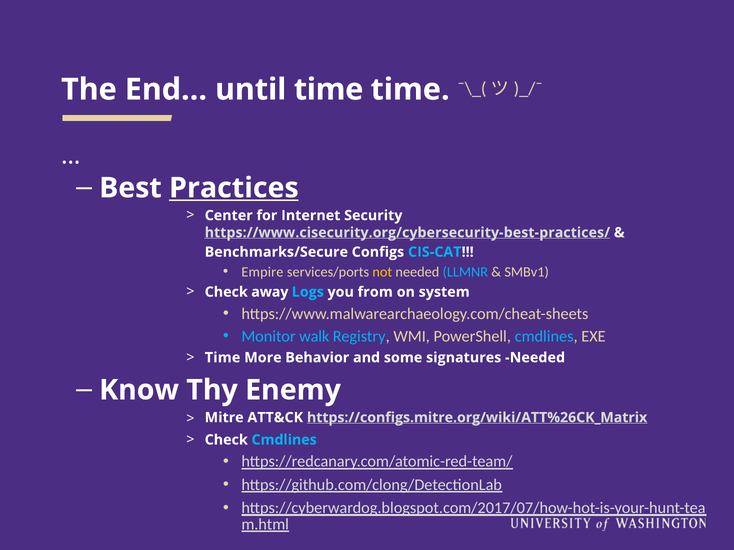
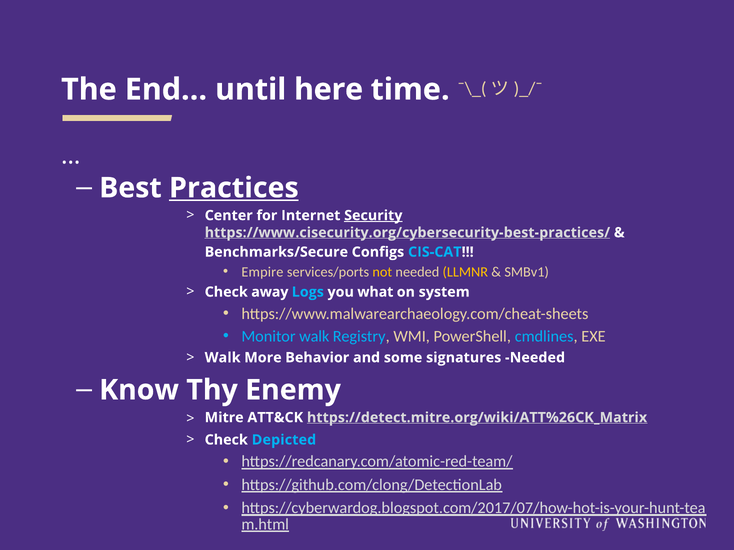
until time: time -> here
Security underline: none -> present
LLMNR colour: light blue -> yellow
from: from -> what
Time at (223, 358): Time -> Walk
https://configs.mitre.org/wiki/ATT%26CK_Matrix: https://configs.mitre.org/wiki/ATT%26CK_Matrix -> https://detect.mitre.org/wiki/ATT%26CK_Matrix
Check Cmdlines: Cmdlines -> Depicted
